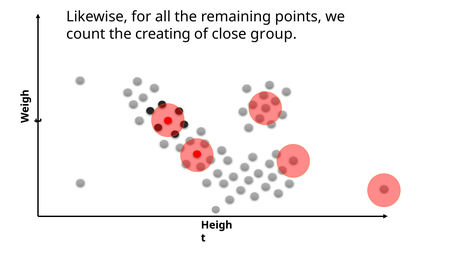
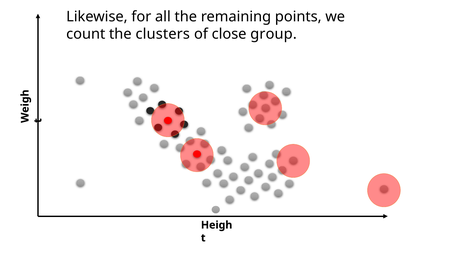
creating: creating -> clusters
